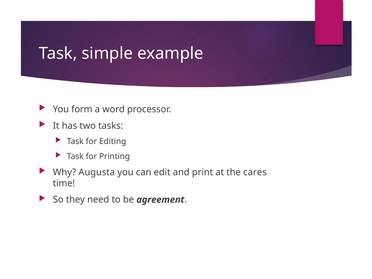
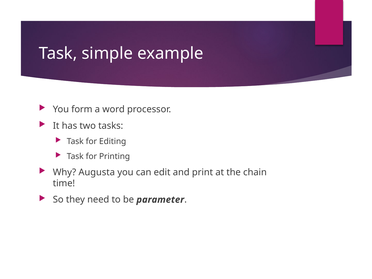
cares: cares -> chain
agreement: agreement -> parameter
